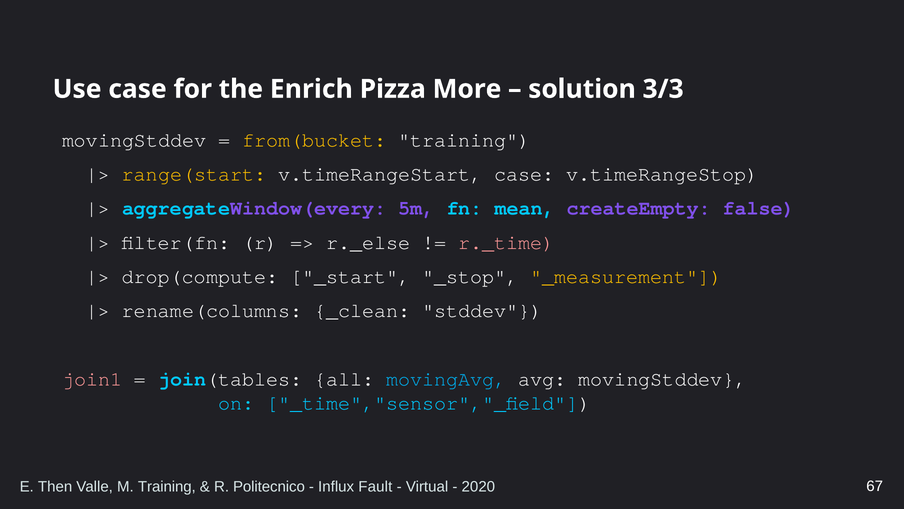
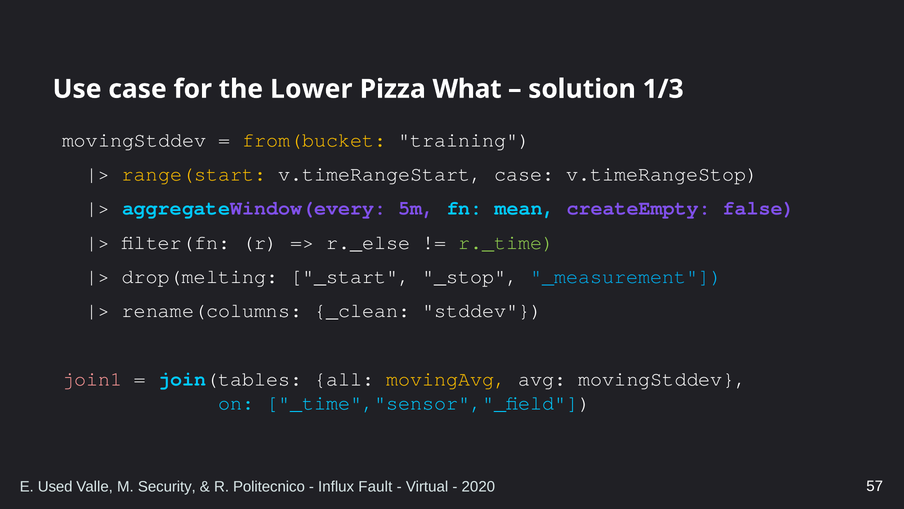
Enrich: Enrich -> Lower
More: More -> What
3/3: 3/3 -> 1/3
r._time colour: pink -> light green
drop(compute: drop(compute -> drop(melting
_measurement colour: yellow -> light blue
movingAvg colour: light blue -> yellow
Then: Then -> Used
M Training: Training -> Security
67: 67 -> 57
